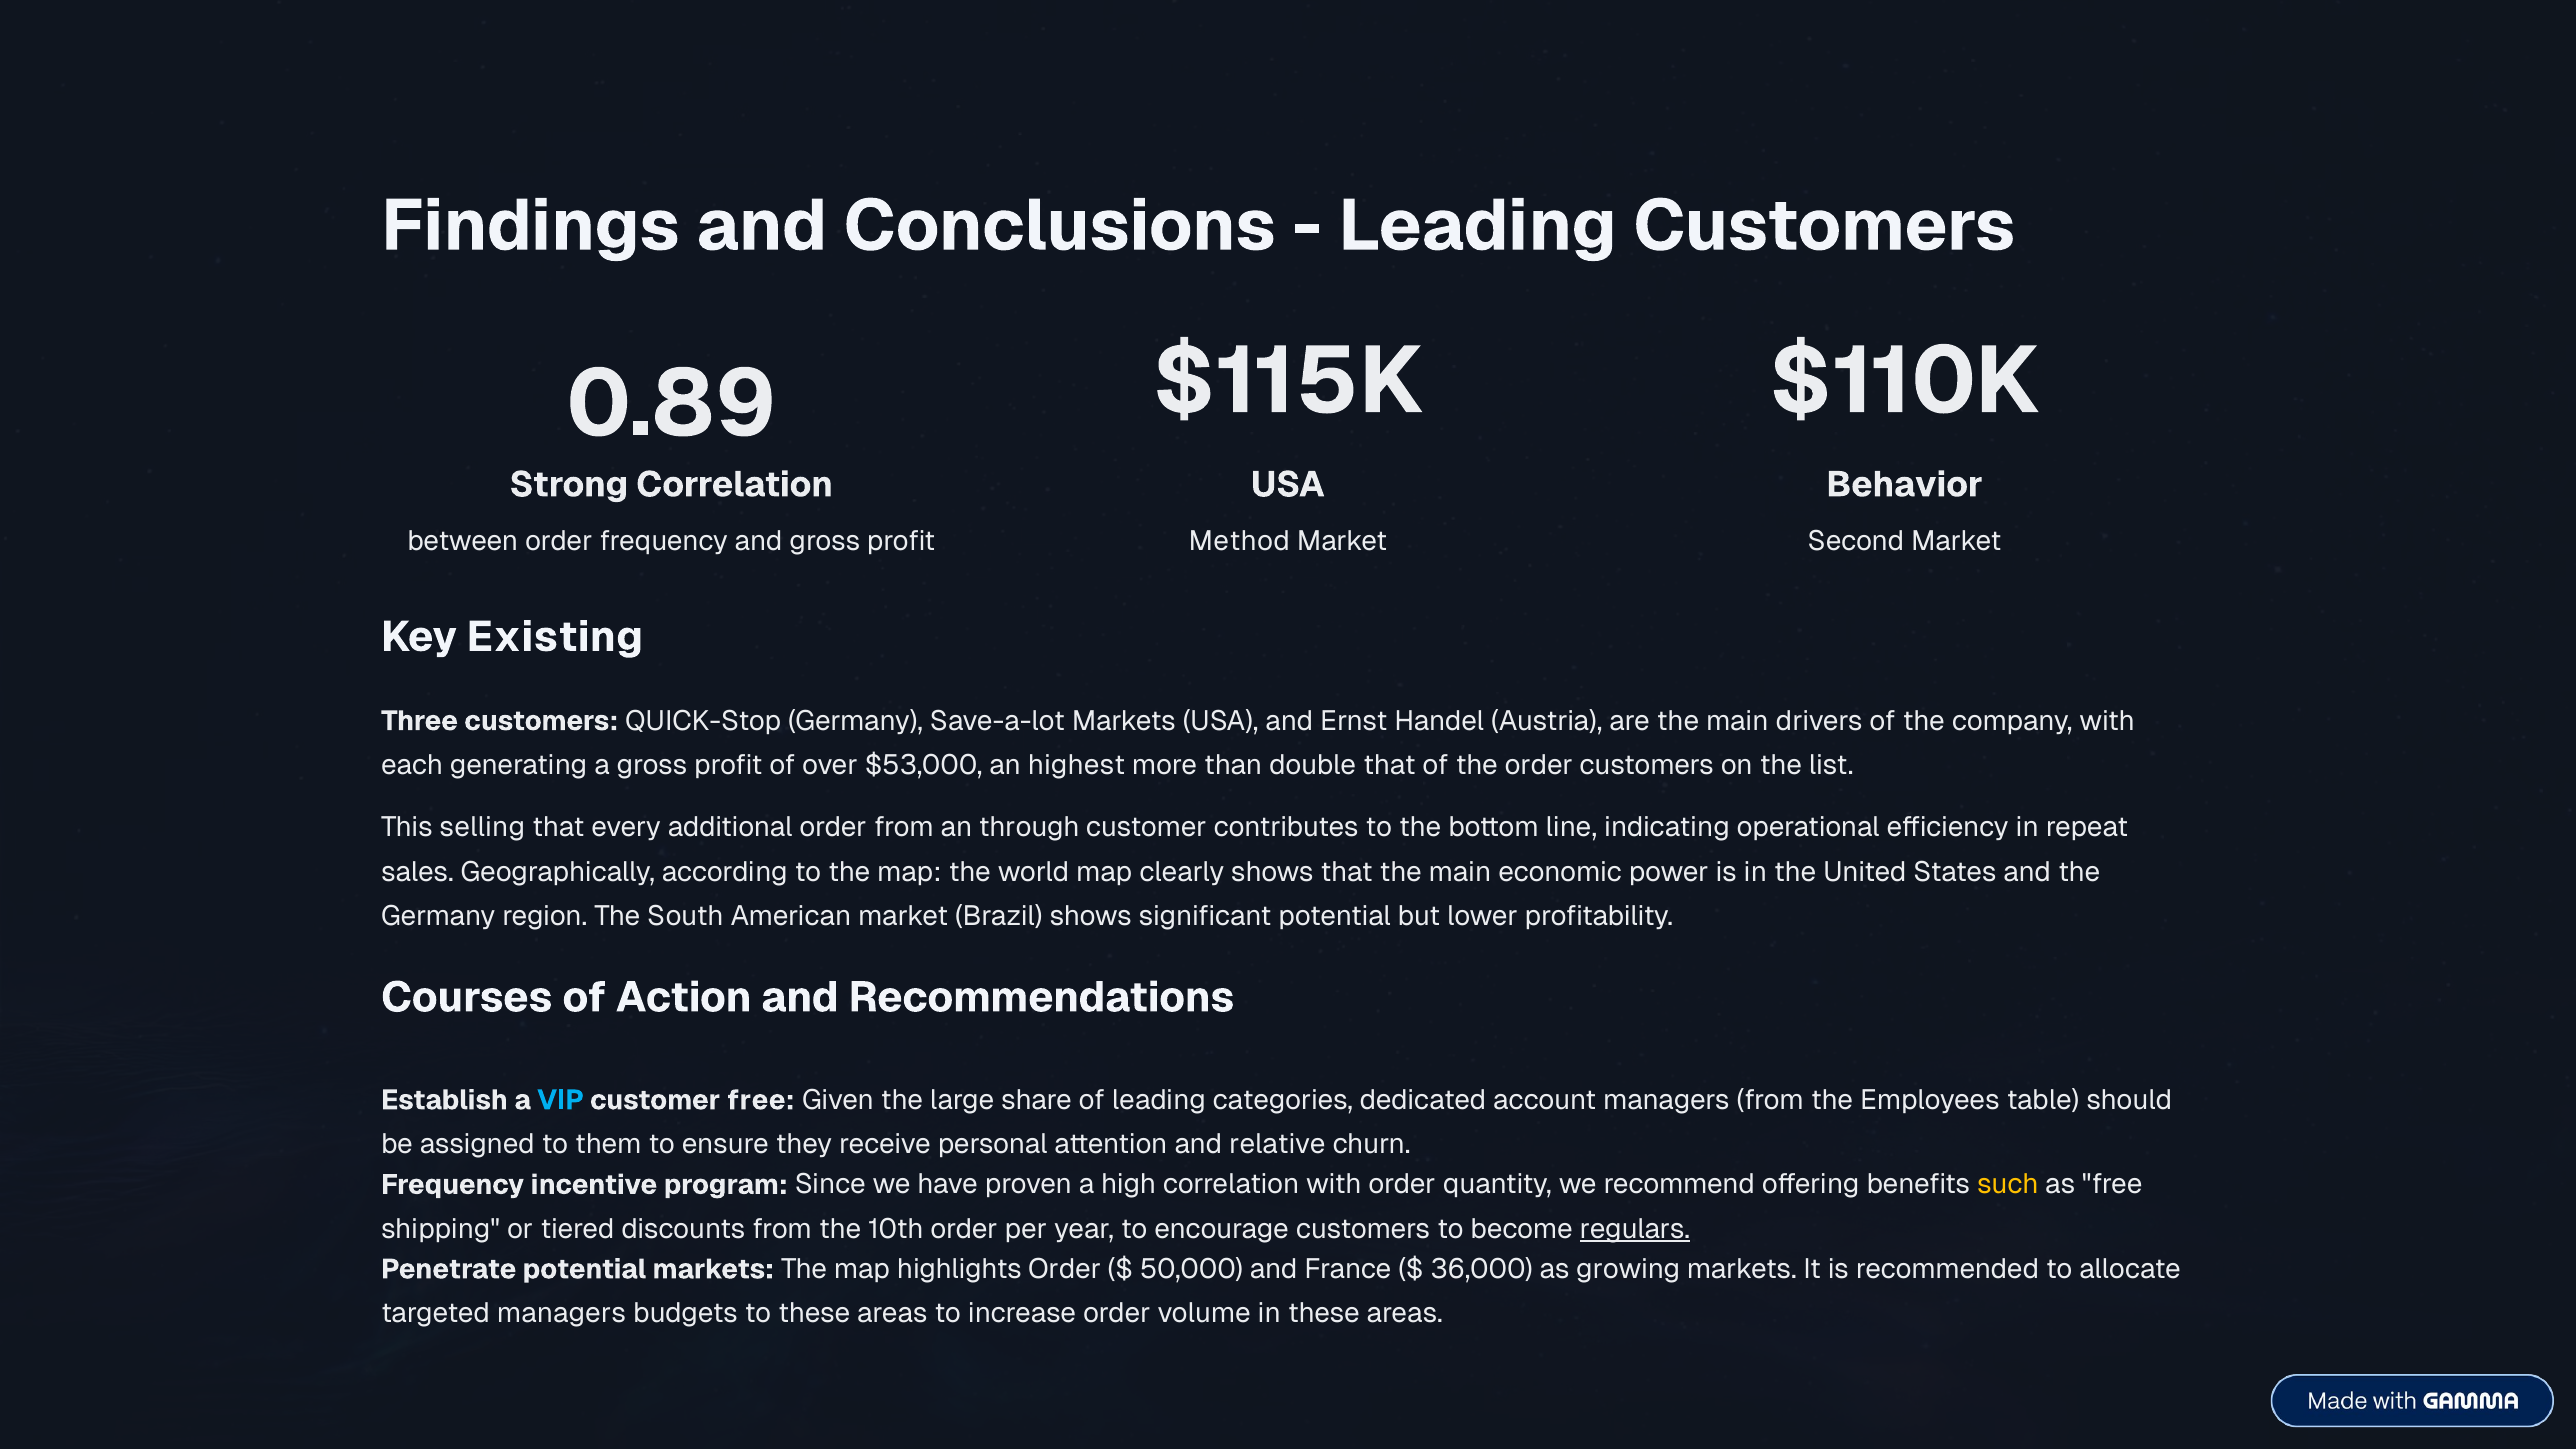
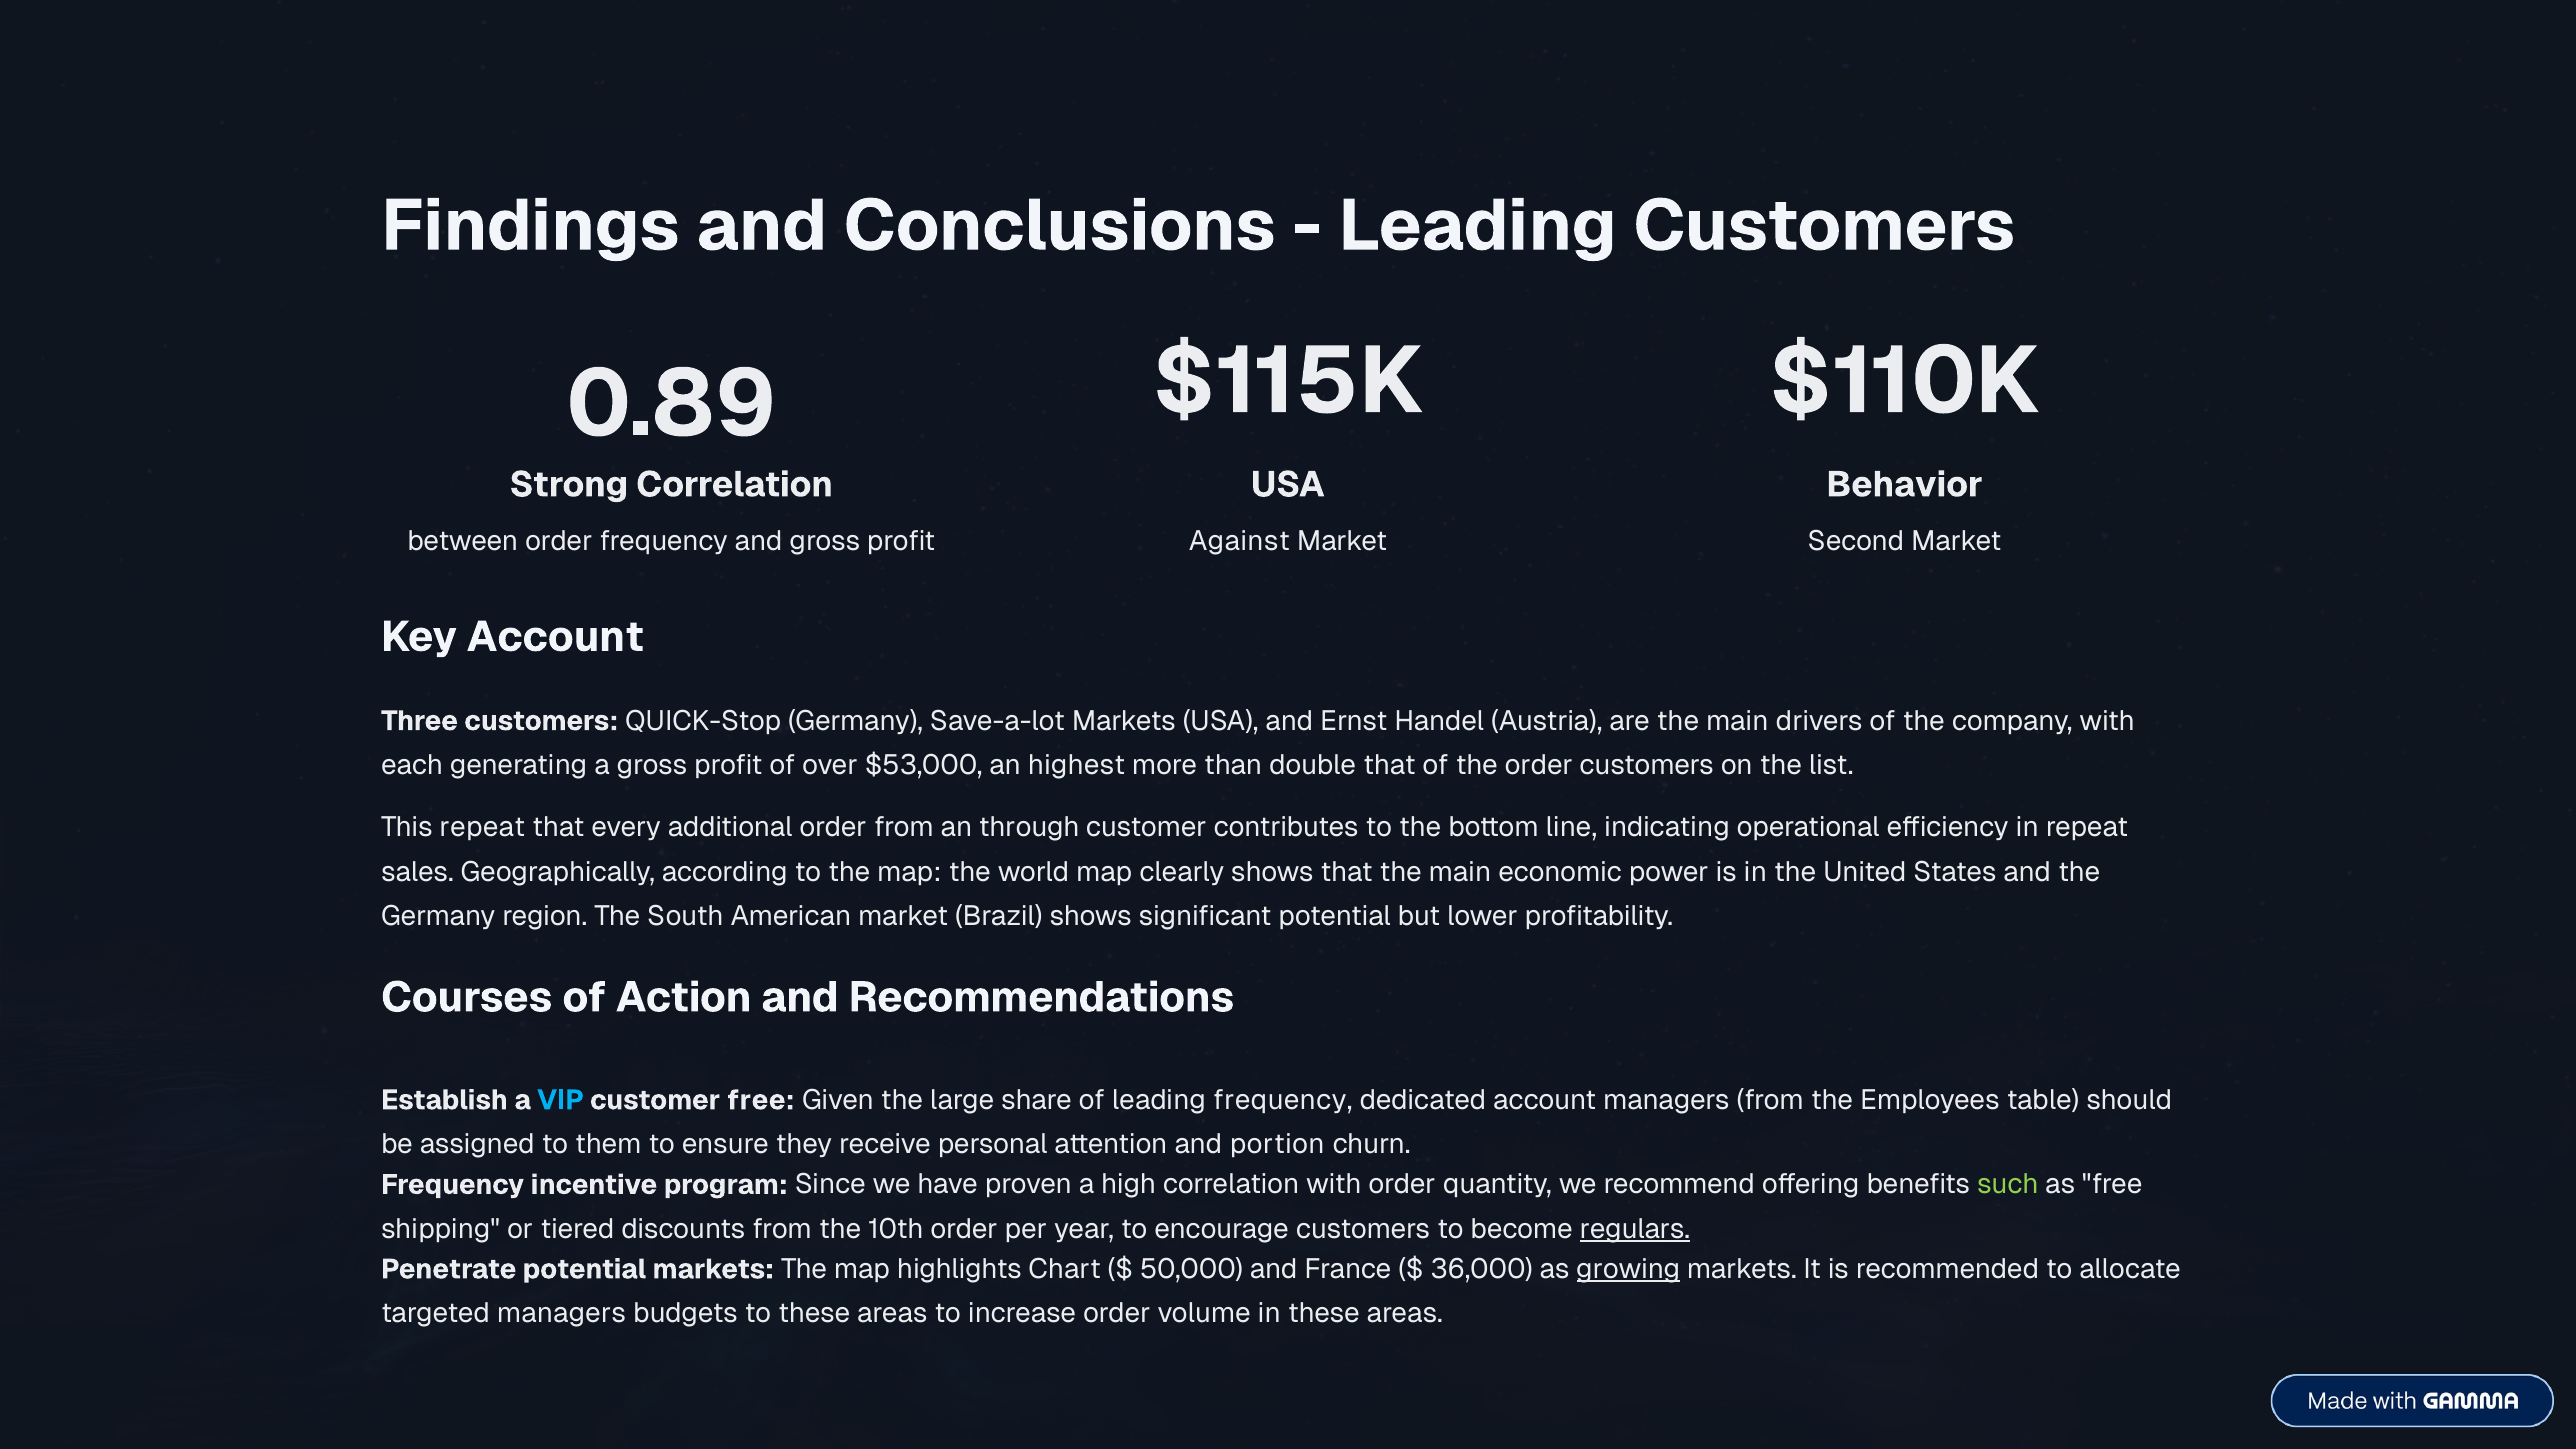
Method: Method -> Against
Key Existing: Existing -> Account
This selling: selling -> repeat
leading categories: categories -> frequency
relative: relative -> portion
such colour: yellow -> light green
highlights Order: Order -> Chart
growing underline: none -> present
